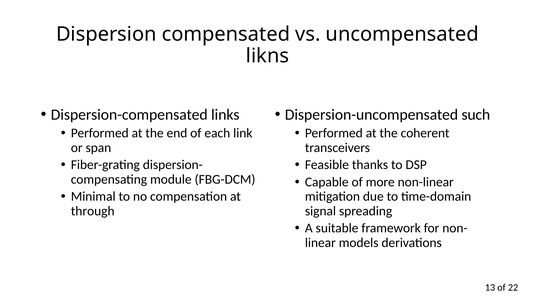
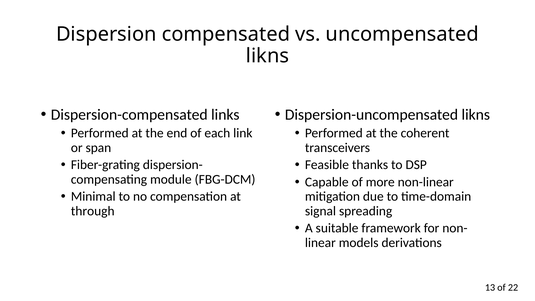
Dispersion-uncompensated such: such -> likns
